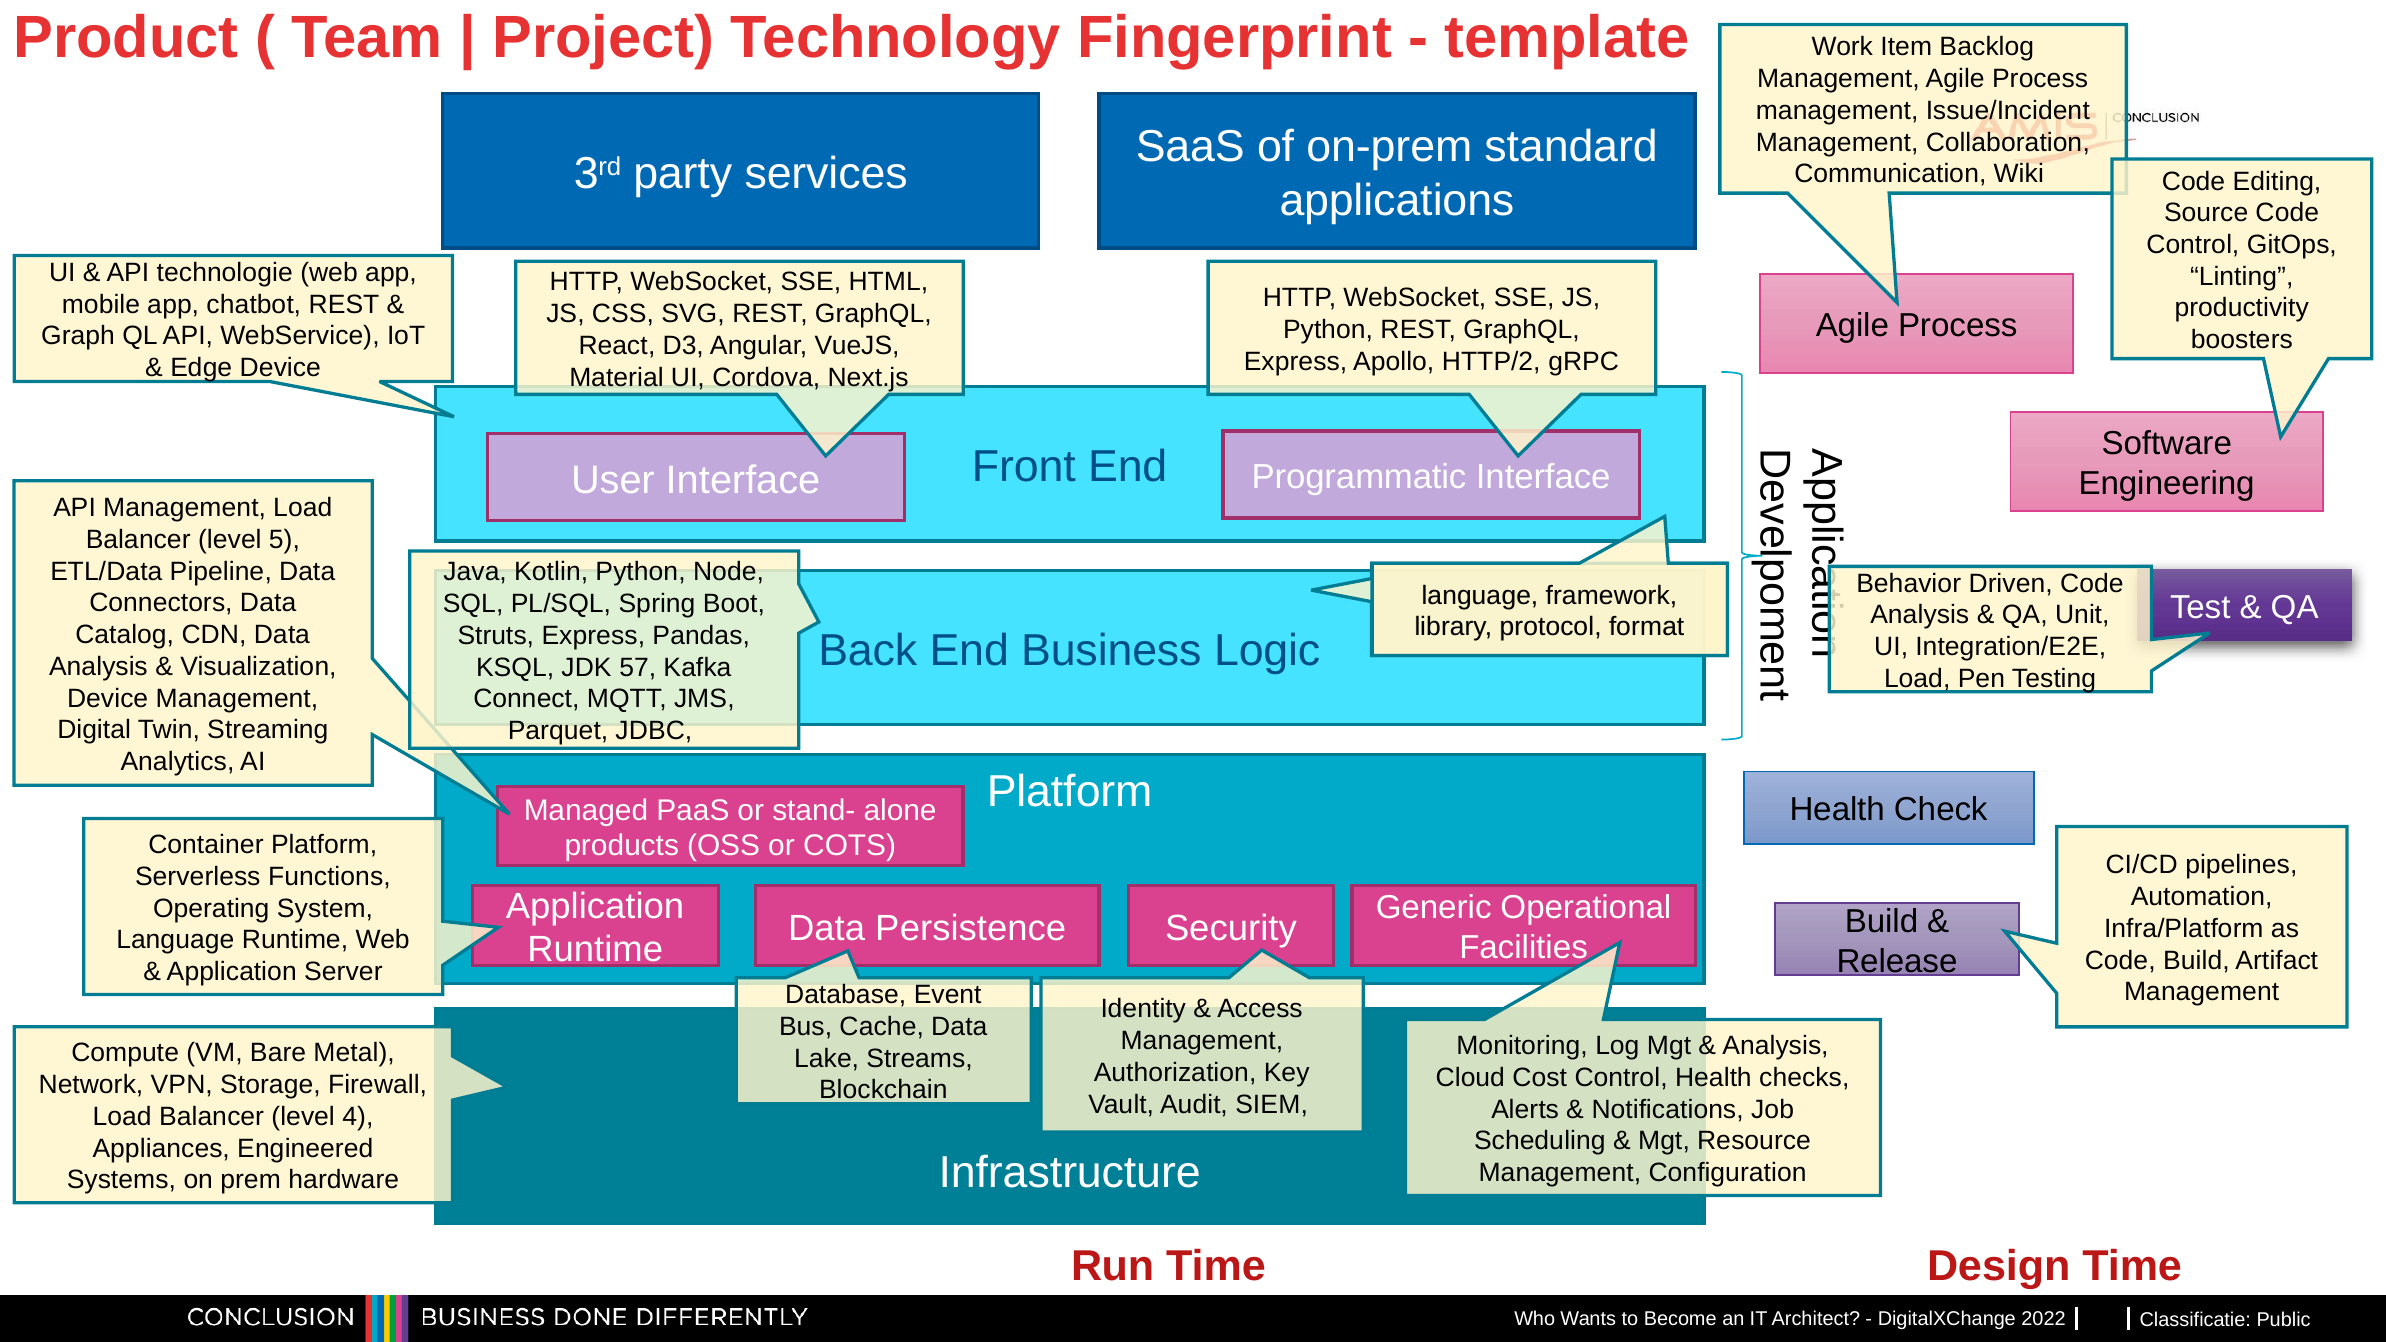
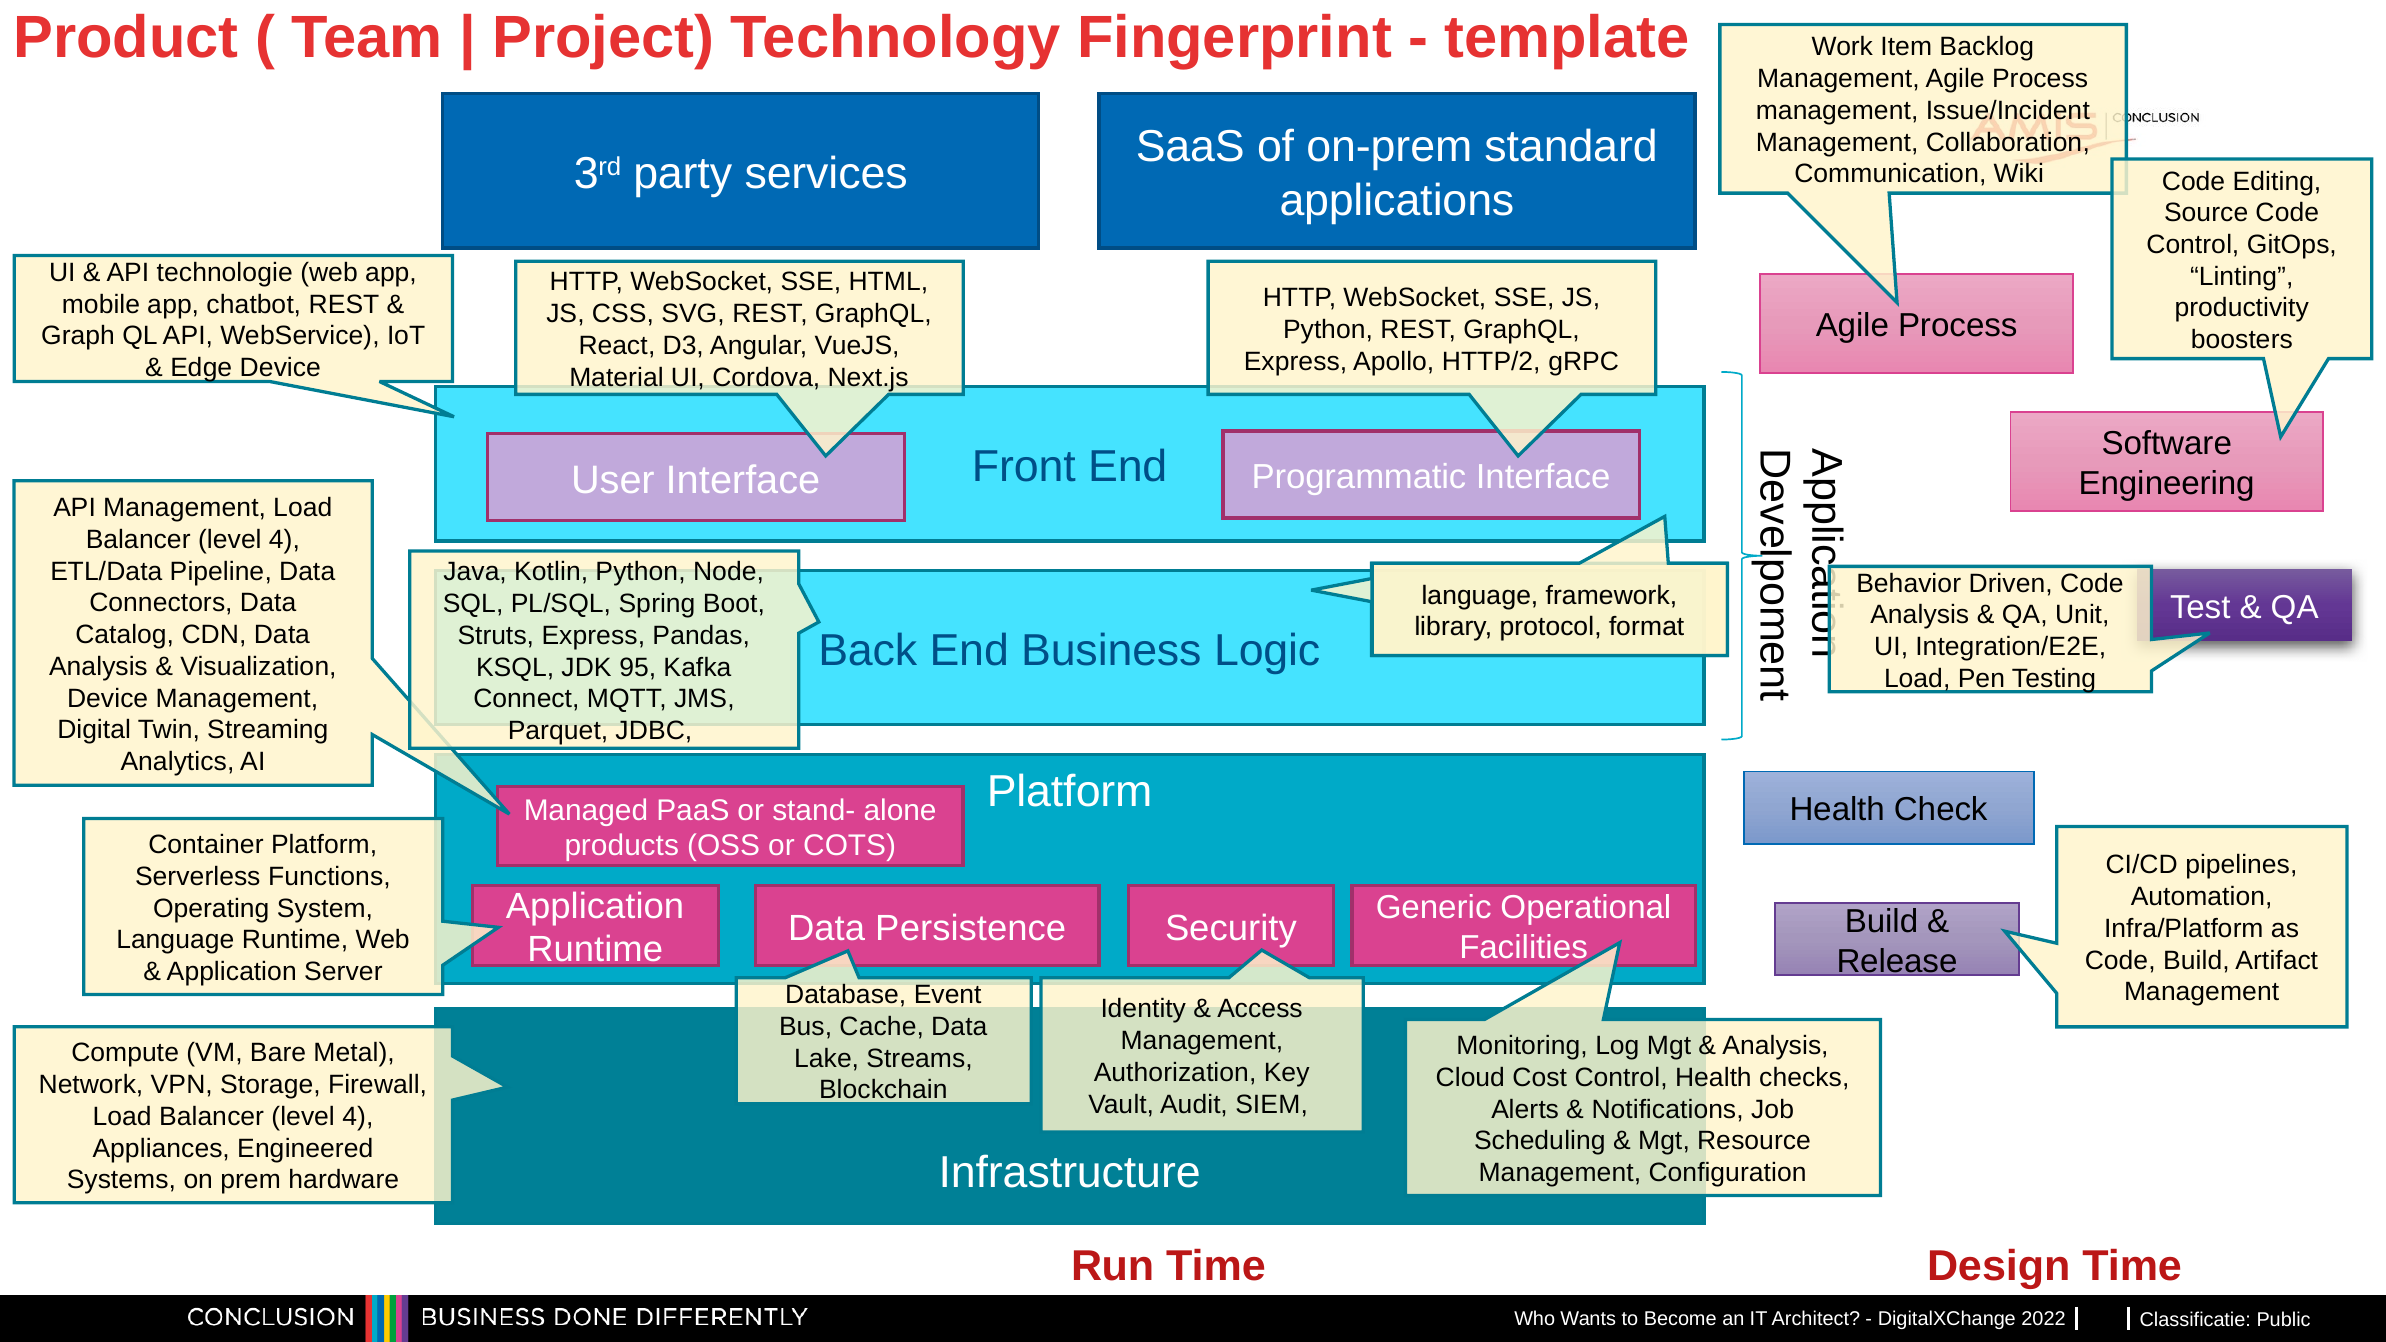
5 at (284, 540): 5 -> 4
57: 57 -> 95
